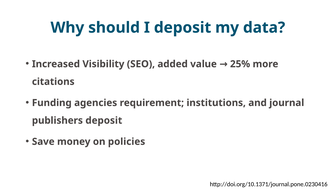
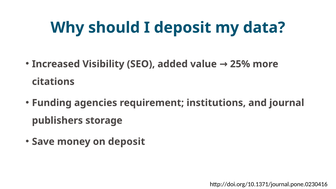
publishers deposit: deposit -> storage
on policies: policies -> deposit
